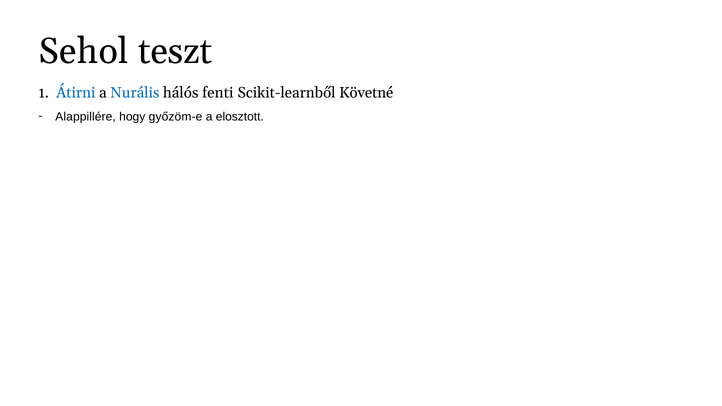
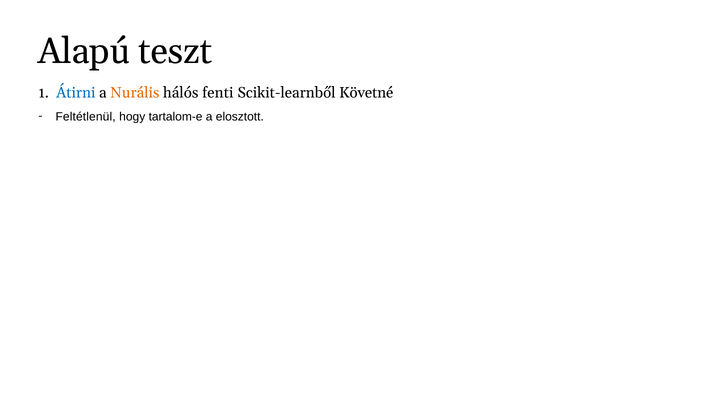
Sehol: Sehol -> Alapú
Nurális colour: blue -> orange
Alappillére: Alappillére -> Feltétlenül
győzöm-e: győzöm-e -> tartalom-e
